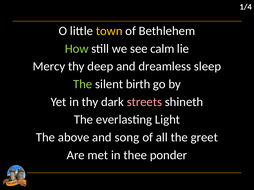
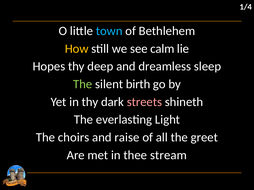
town colour: yellow -> light blue
How colour: light green -> yellow
Mercy: Mercy -> Hopes
above: above -> choirs
song: song -> raise
ponder: ponder -> stream
